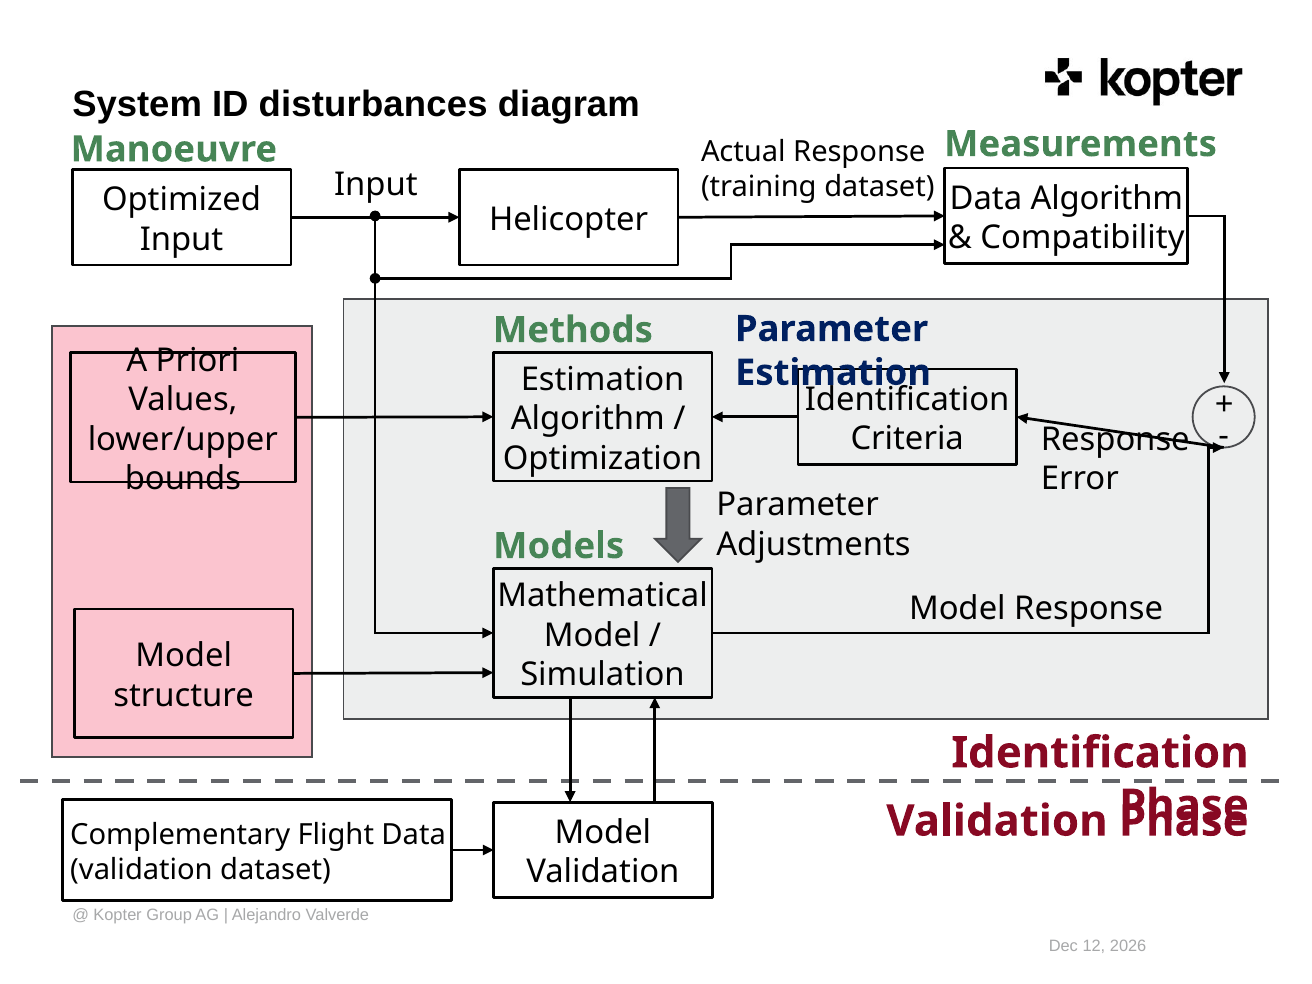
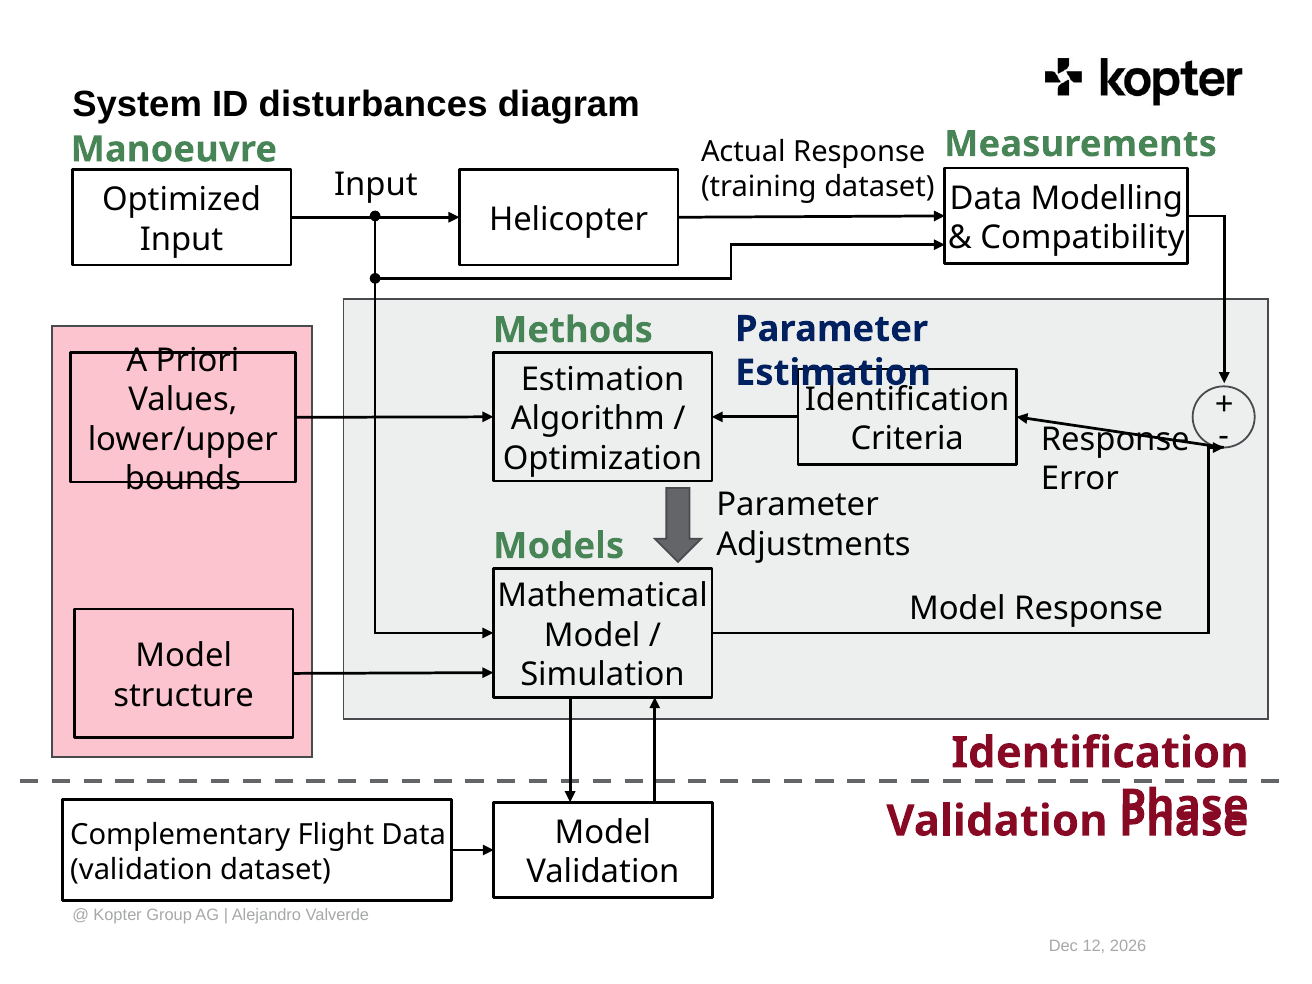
Data Algorithm: Algorithm -> Modelling
